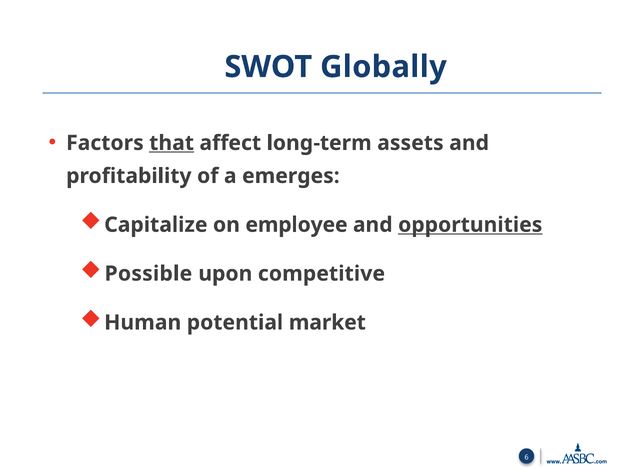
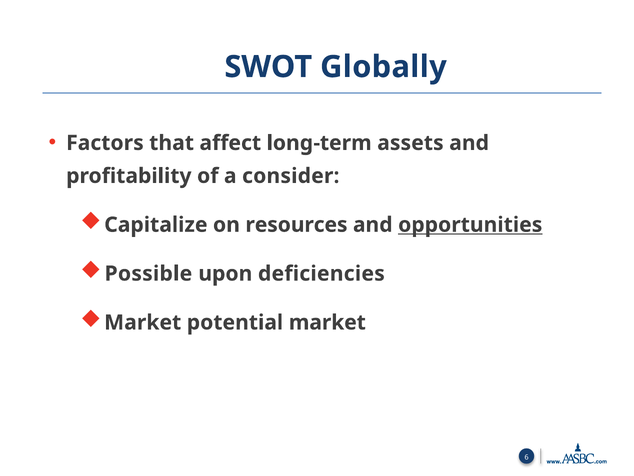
that underline: present -> none
emerges: emerges -> consider
employee: employee -> resources
competitive: competitive -> deficiencies
Human at (143, 322): Human -> Market
